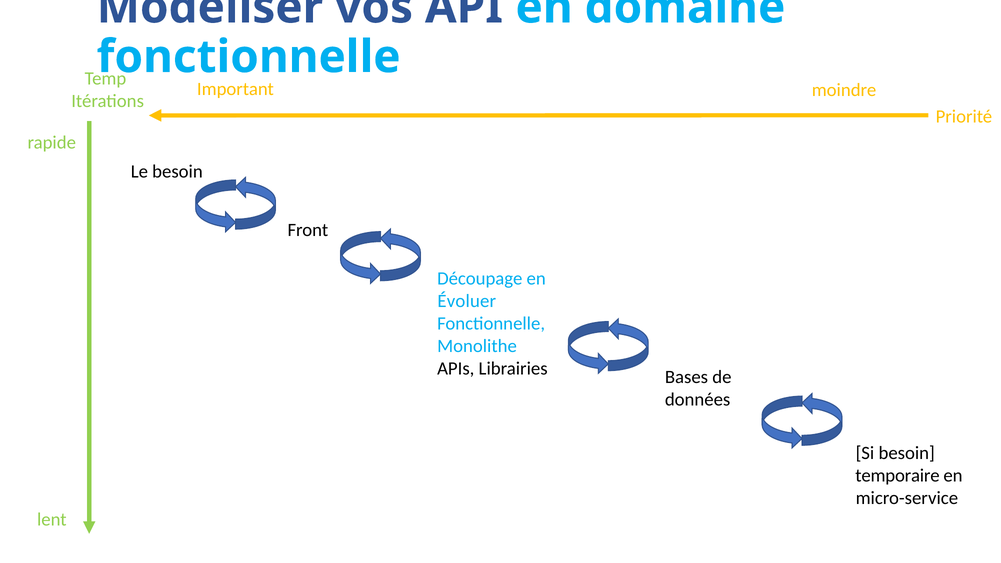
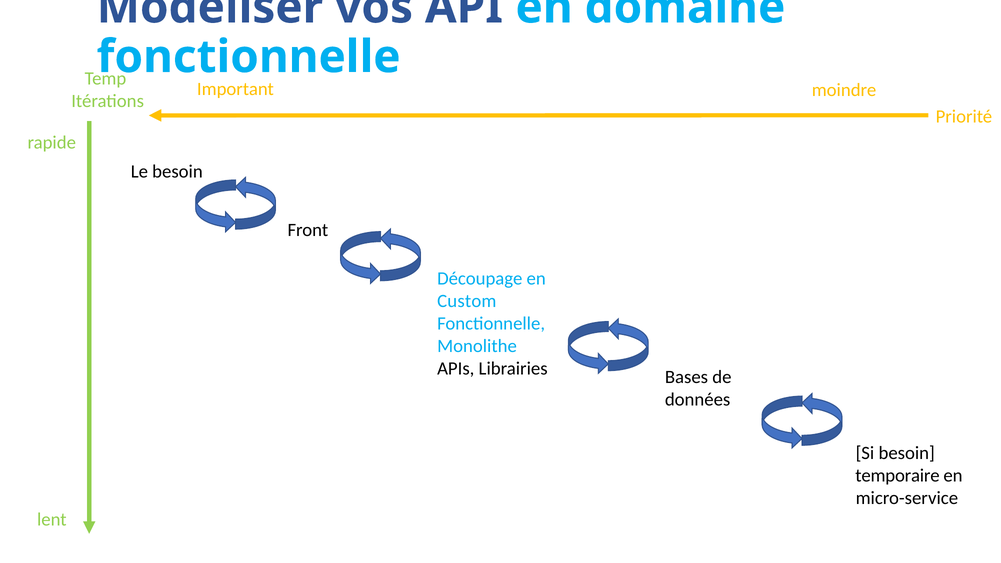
Évoluer: Évoluer -> Custom
